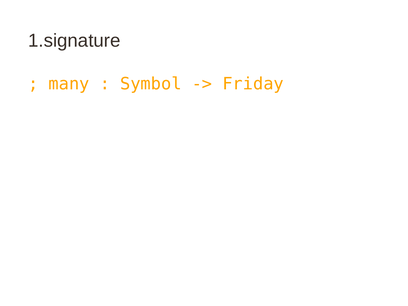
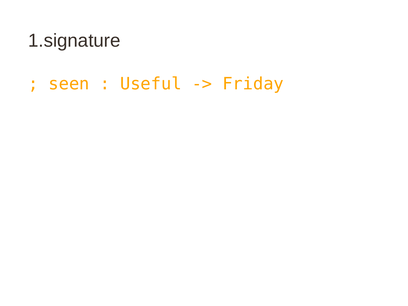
many: many -> seen
Symbol: Symbol -> Useful
